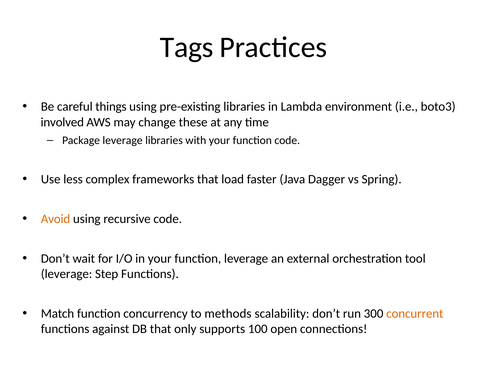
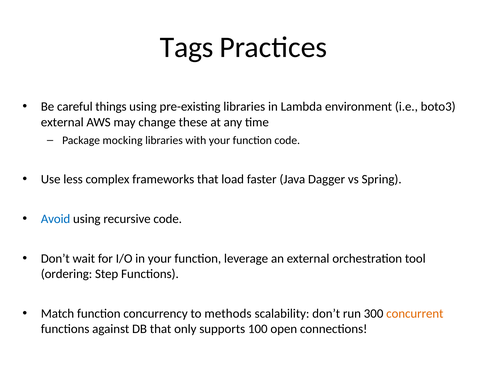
involved at (62, 122): involved -> external
Package leverage: leverage -> mocking
Avoid colour: orange -> blue
leverage at (67, 274): leverage -> ordering
